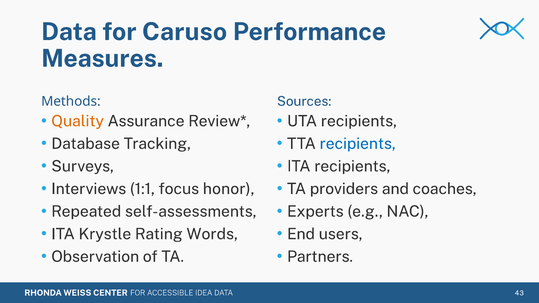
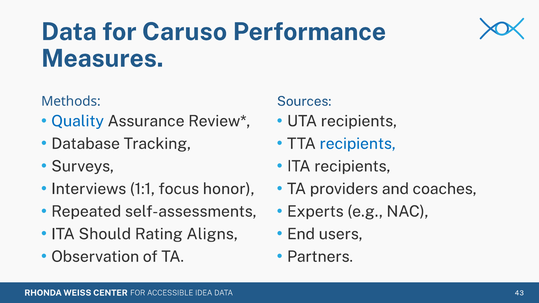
Quality colour: orange -> blue
Krystle: Krystle -> Should
Words: Words -> Aligns
